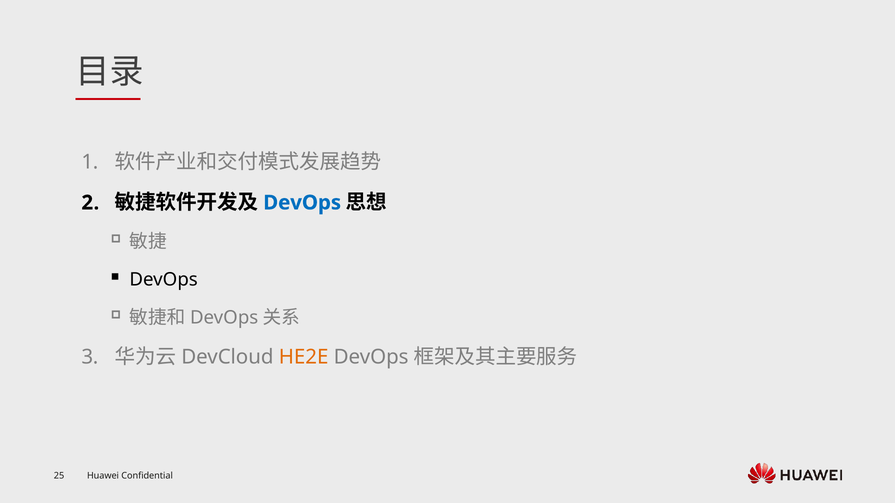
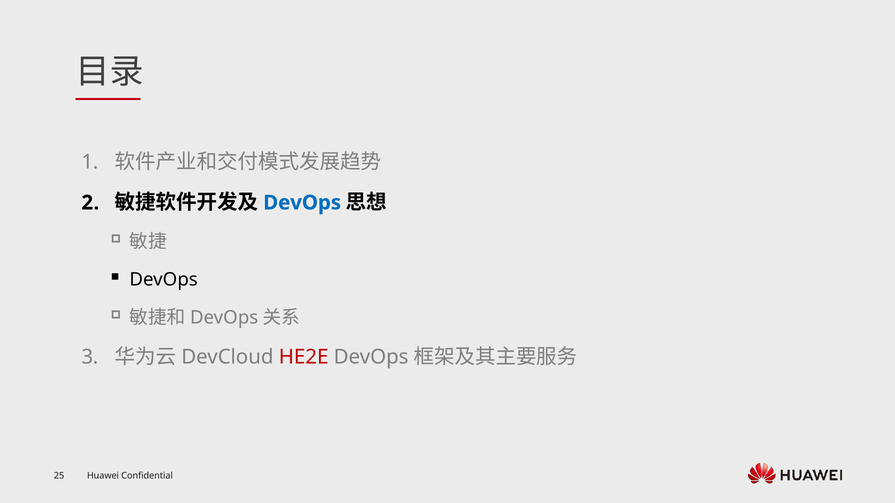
HE2E colour: orange -> red
